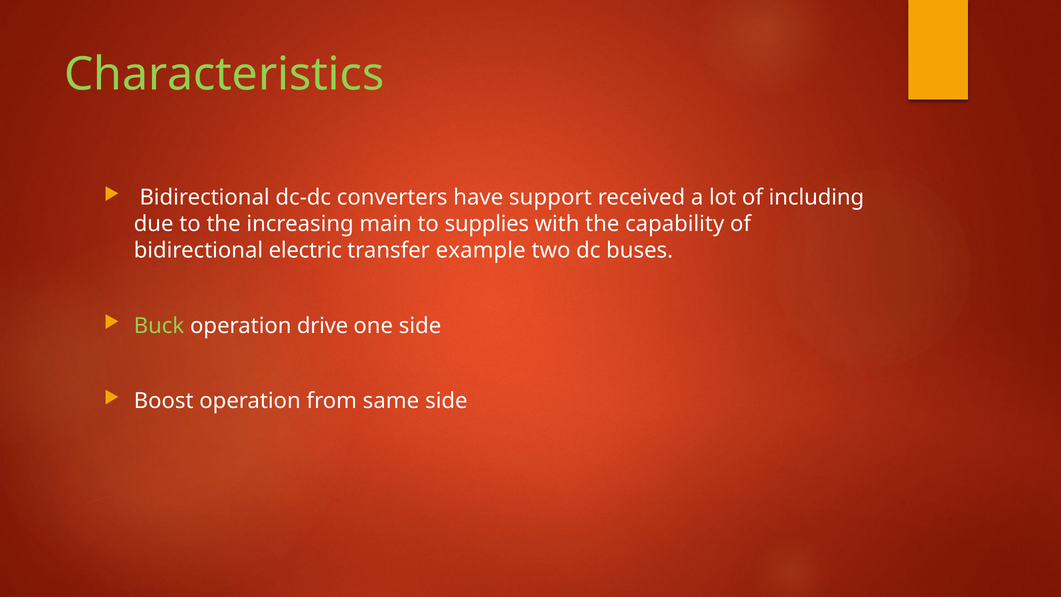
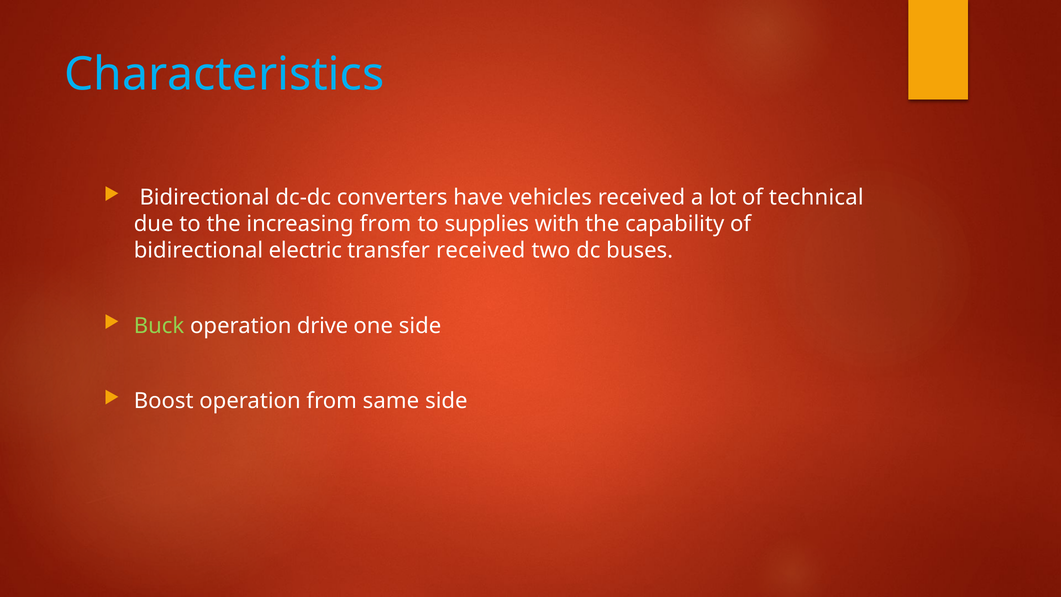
Characteristics colour: light green -> light blue
support: support -> vehicles
including: including -> technical
increasing main: main -> from
transfer example: example -> received
